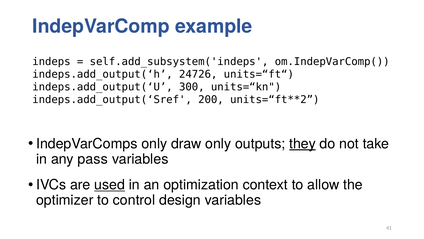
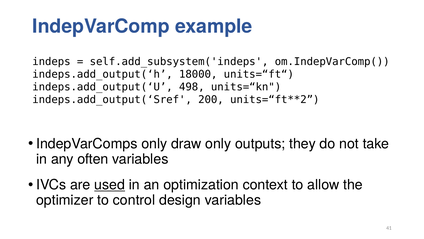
24726: 24726 -> 18000
300: 300 -> 498
they underline: present -> none
pass: pass -> often
